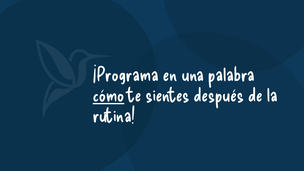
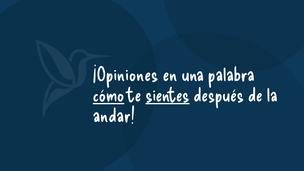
¡Programa: ¡Programa -> ¡Opiniones
sientes underline: none -> present
rutina: rutina -> andar
